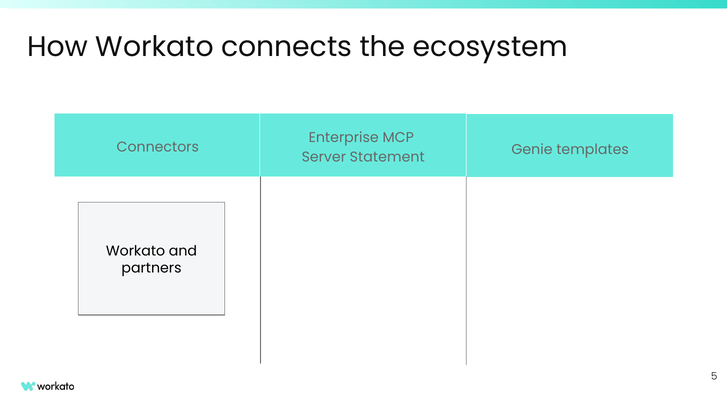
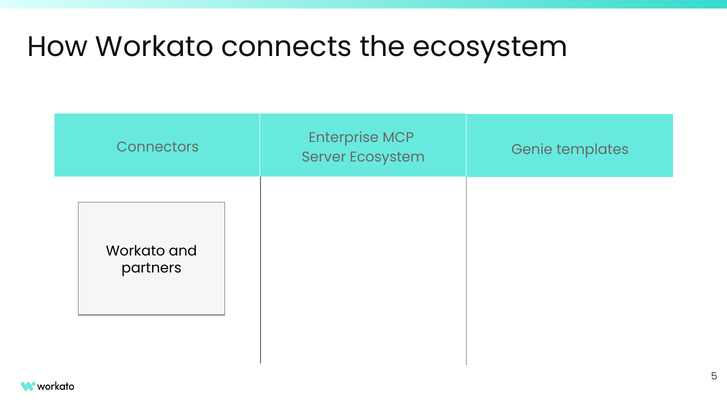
Server Statement: Statement -> Ecosystem
